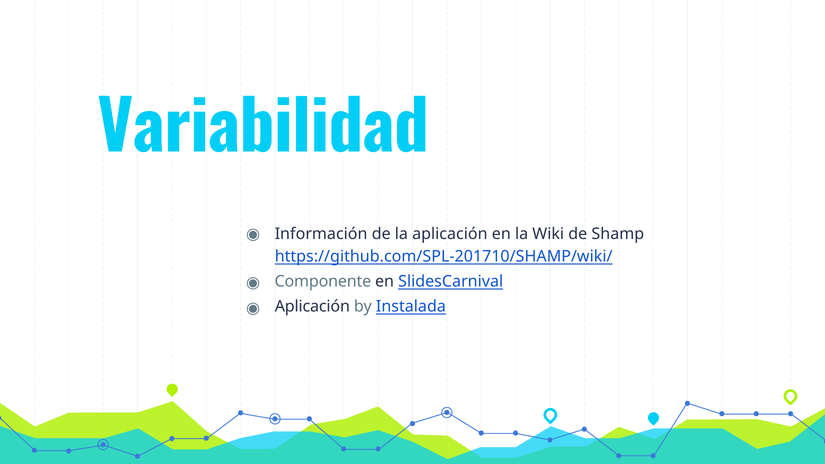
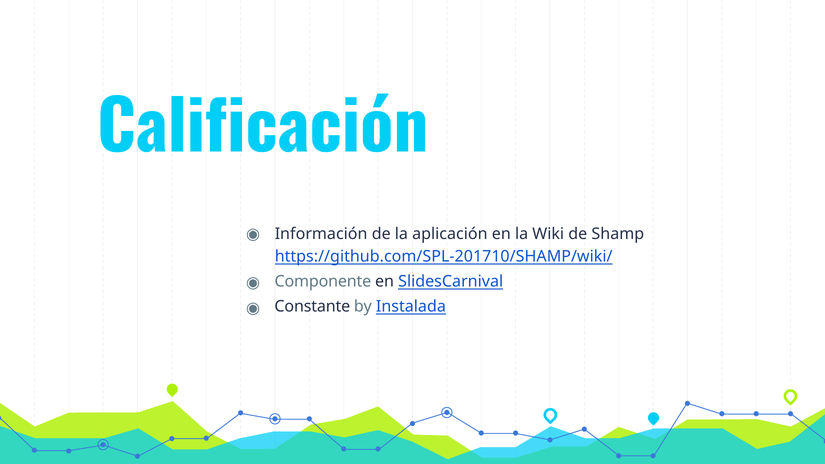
Variabilidad: Variabilidad -> Calificación
Aplicación at (312, 307): Aplicación -> Constante
